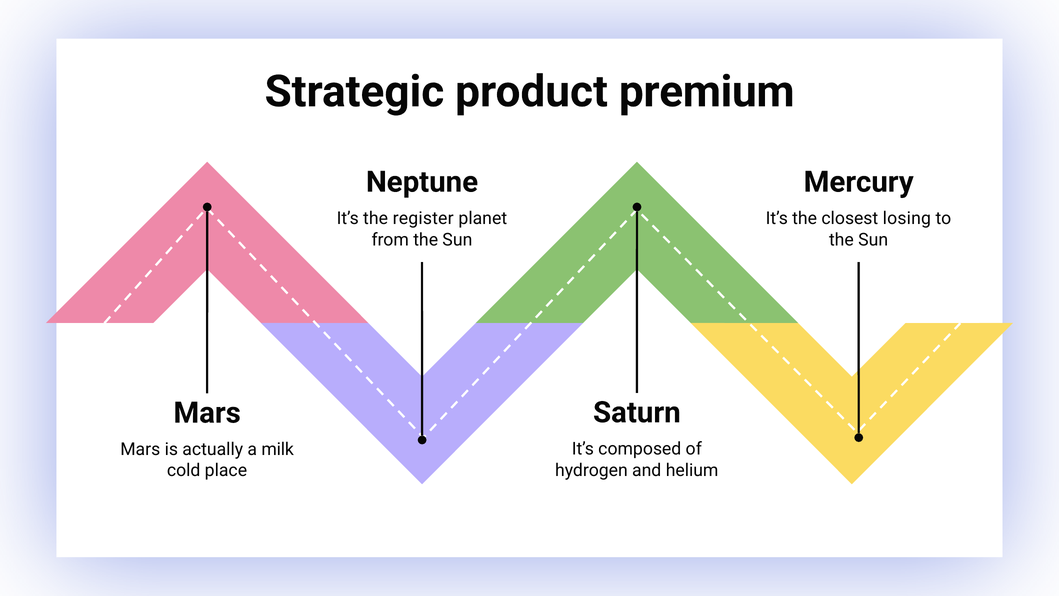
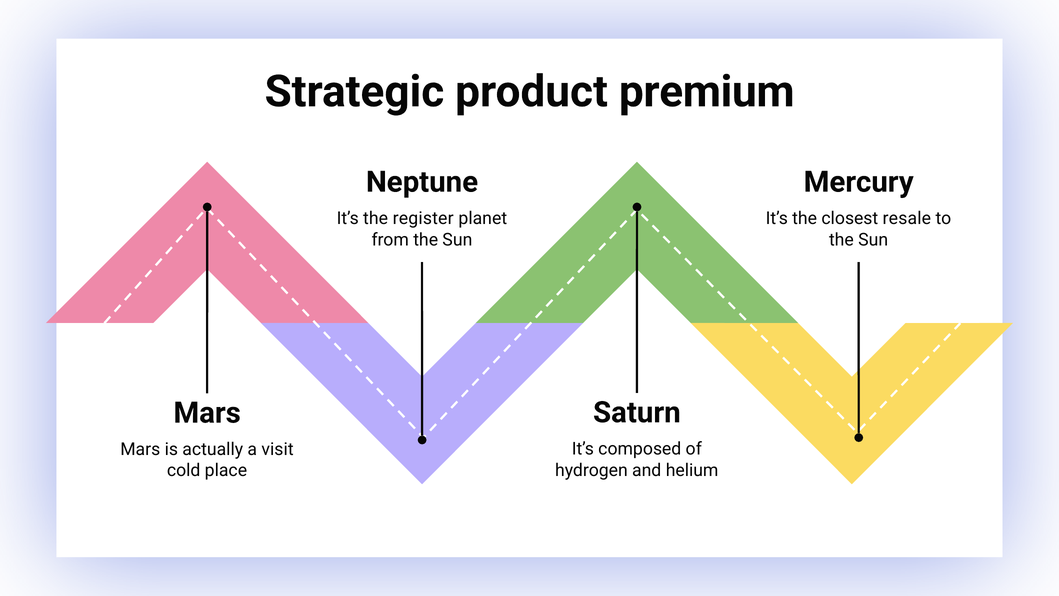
losing: losing -> resale
milk: milk -> visit
